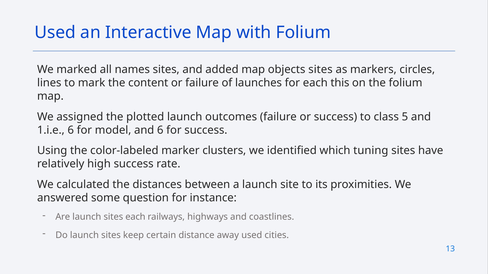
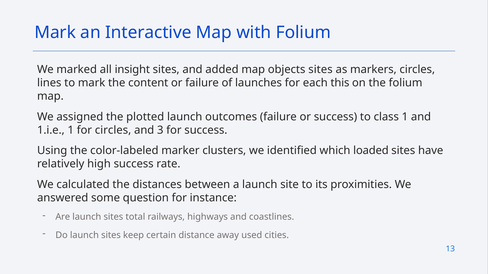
Used at (55, 33): Used -> Mark
names: names -> insight
class 5: 5 -> 1
1.i.e 6: 6 -> 1
for model: model -> circles
and 6: 6 -> 3
tuning: tuning -> loaded
sites each: each -> total
